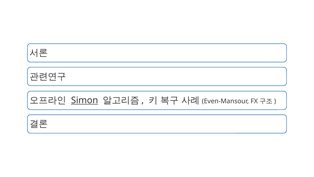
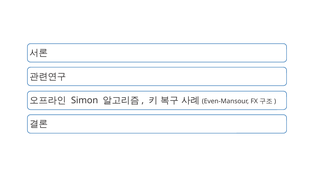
Simon underline: present -> none
